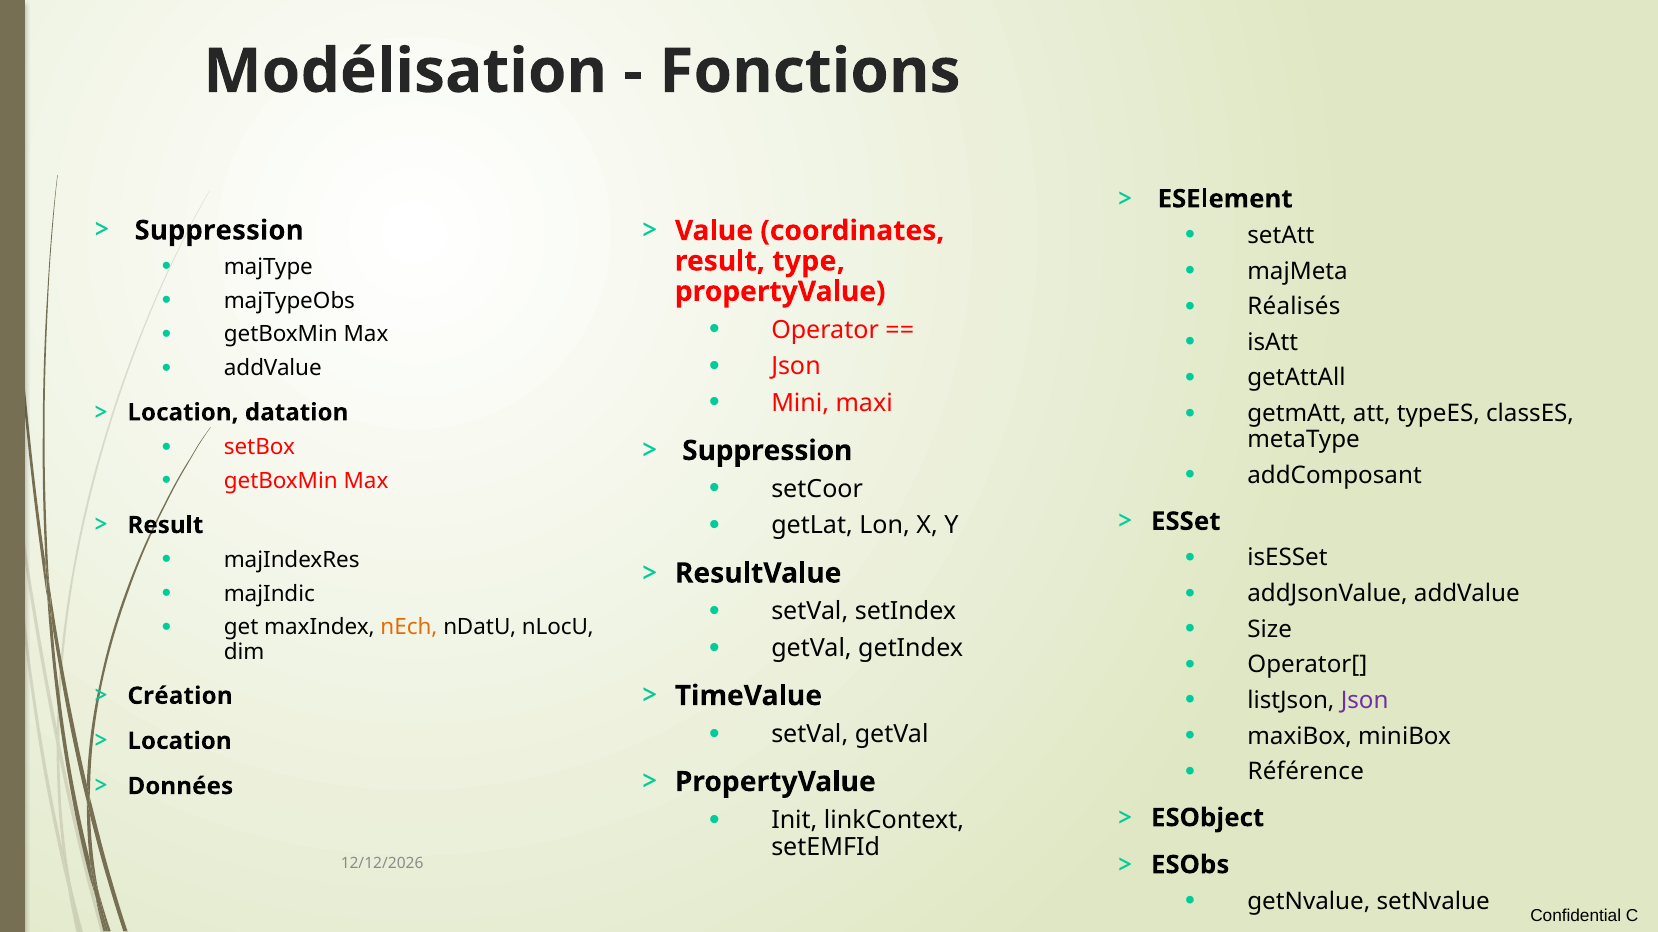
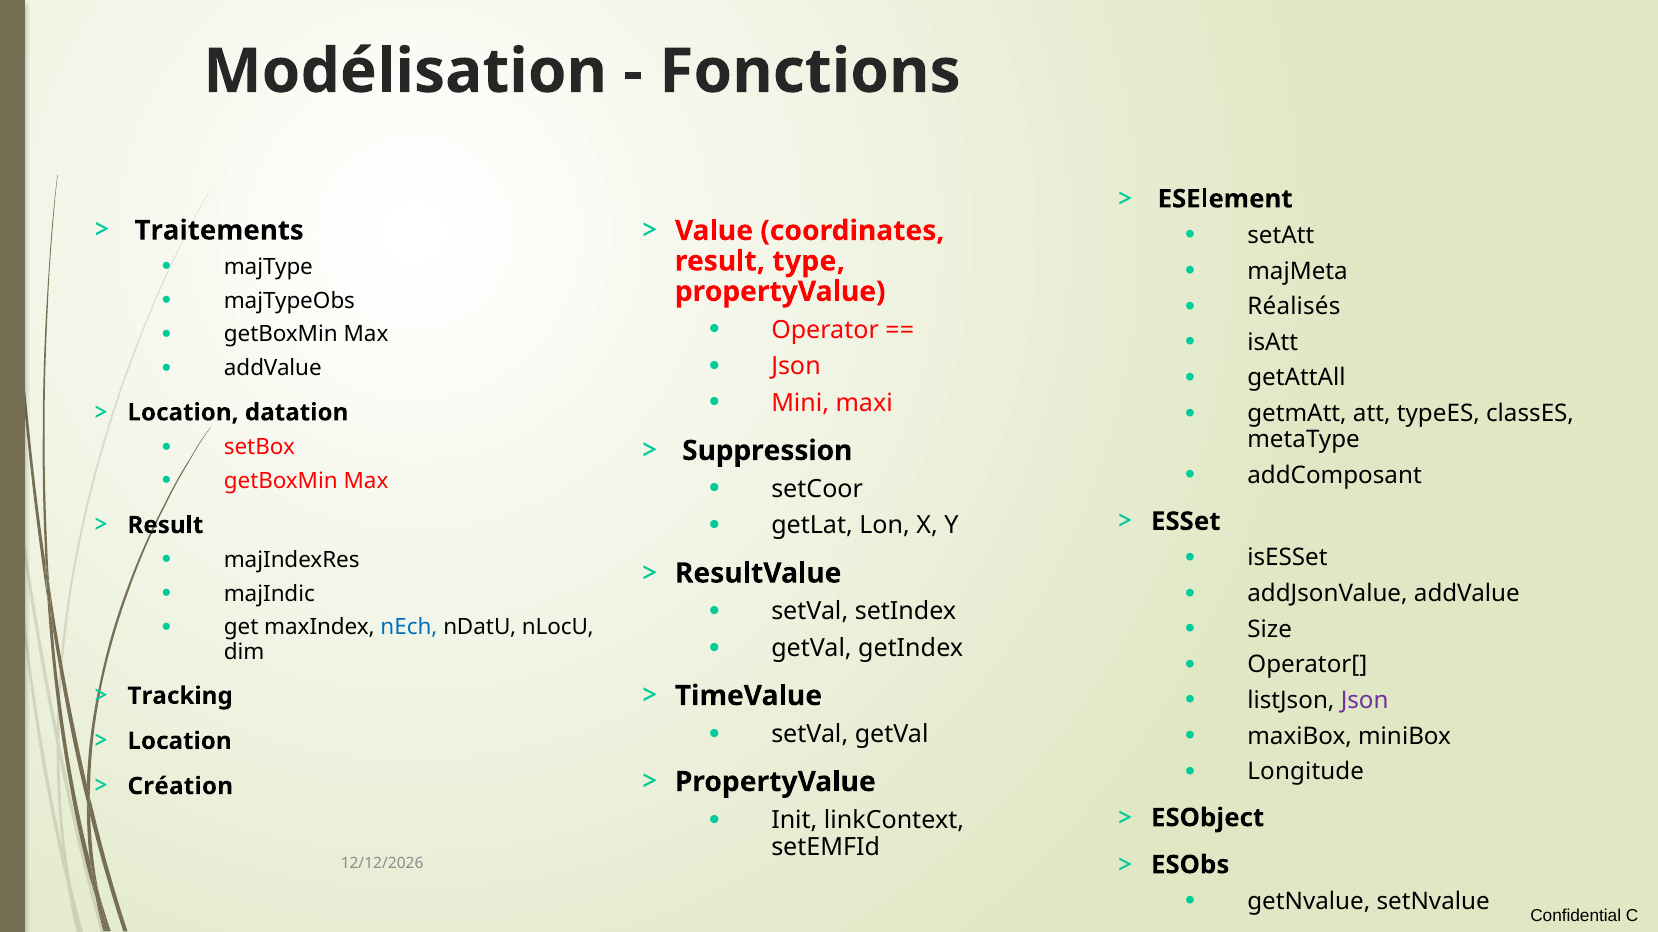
Suppression at (219, 231): Suppression -> Traitements
nEch colour: orange -> blue
Création: Création -> Tracking
Référence: Référence -> Longitude
Données: Données -> Création
